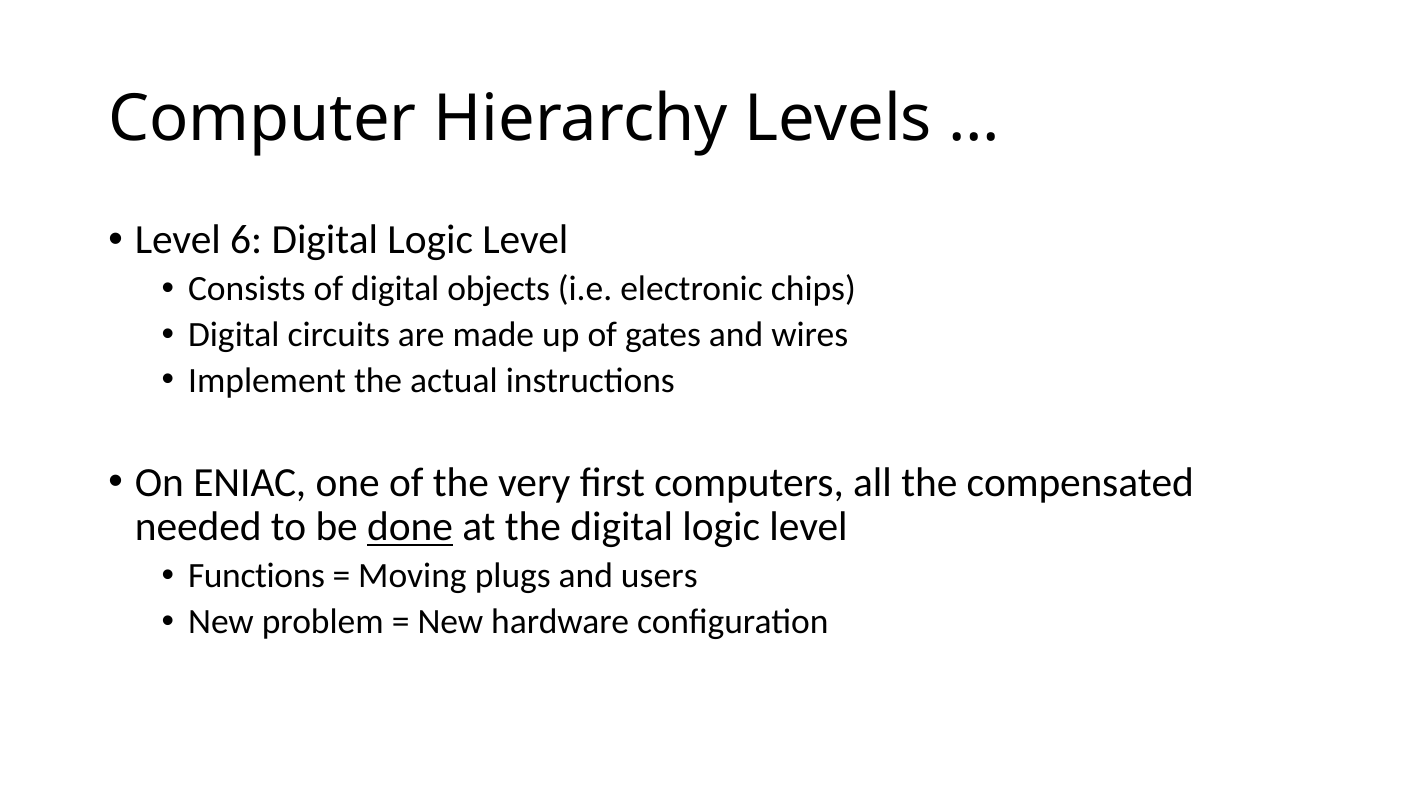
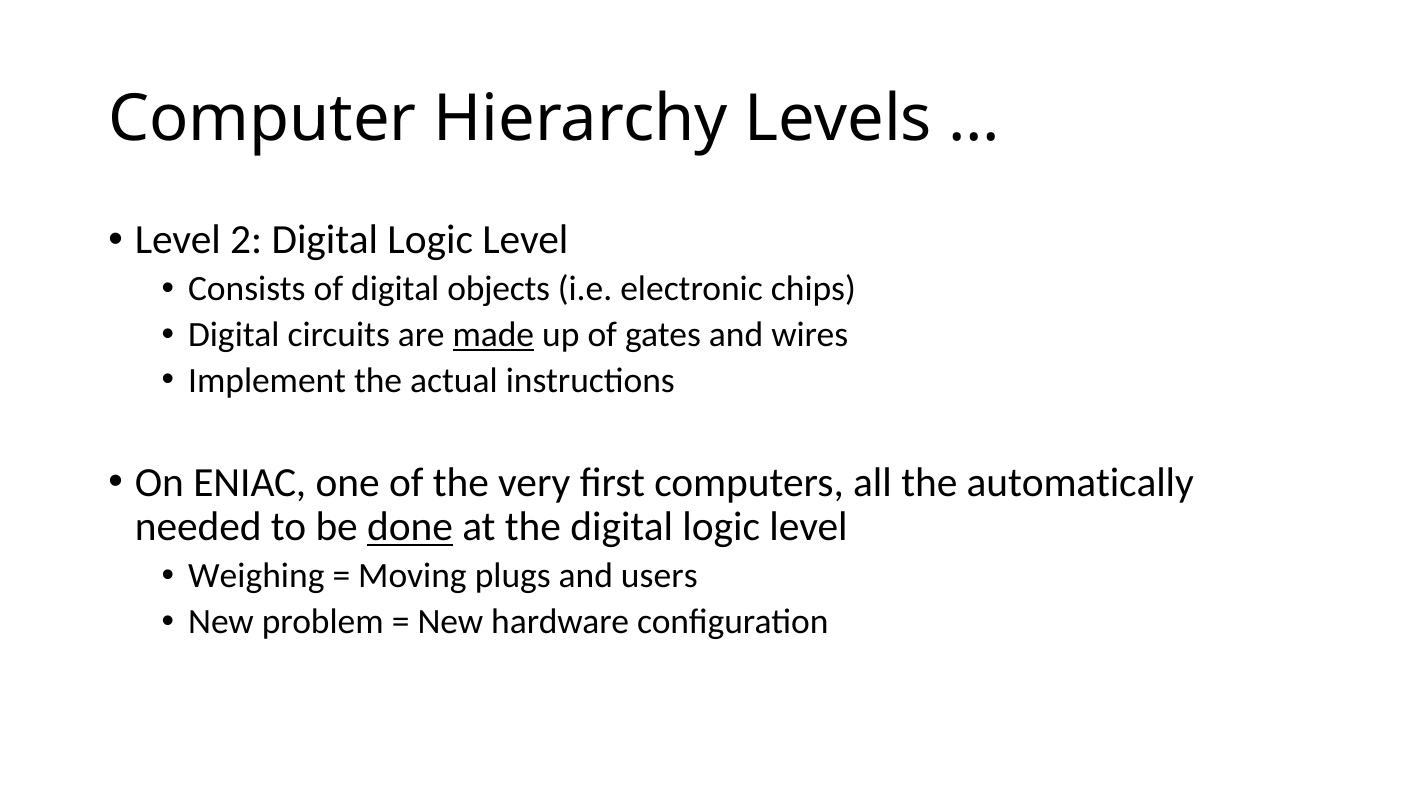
6: 6 -> 2
made underline: none -> present
compensated: compensated -> automatically
Functions: Functions -> Weighing
